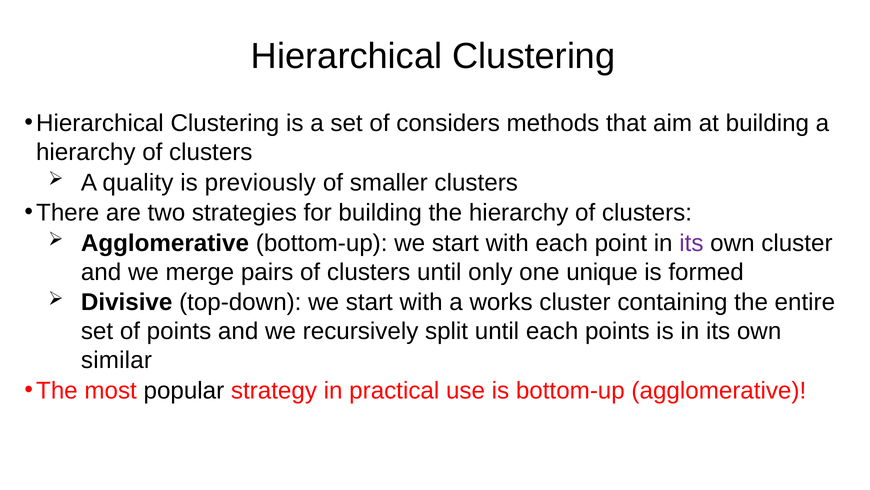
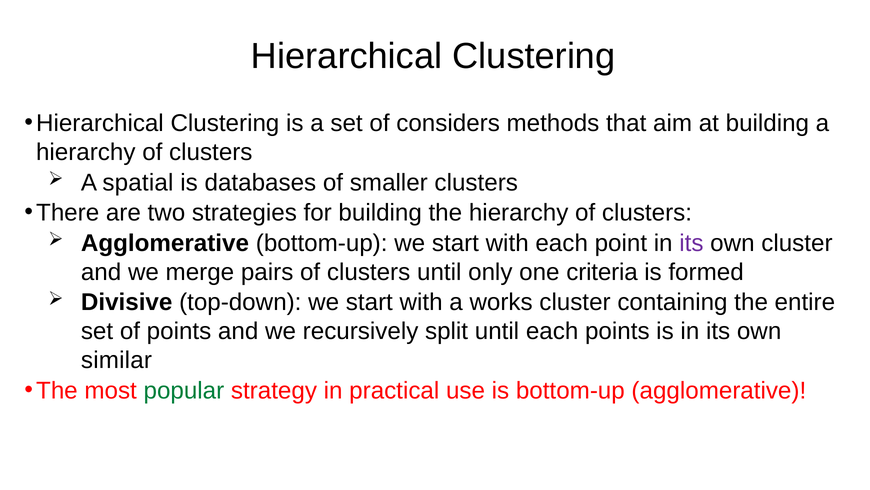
quality: quality -> spatial
previously: previously -> databases
unique: unique -> criteria
popular colour: black -> green
